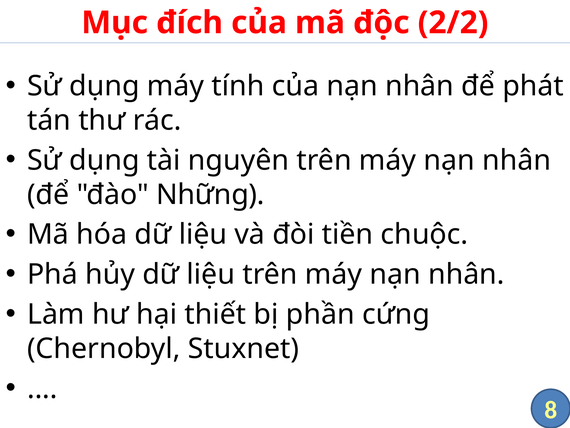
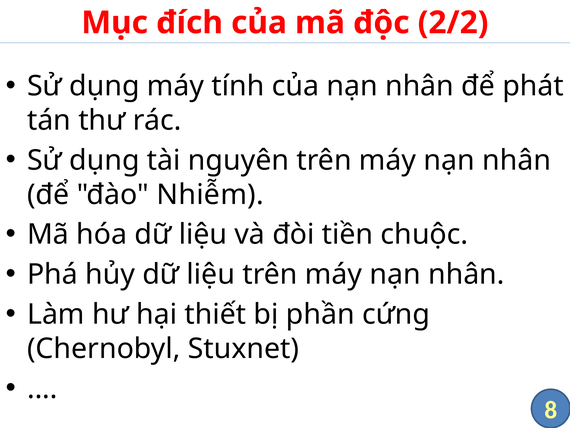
Những: Những -> Nhiễm
